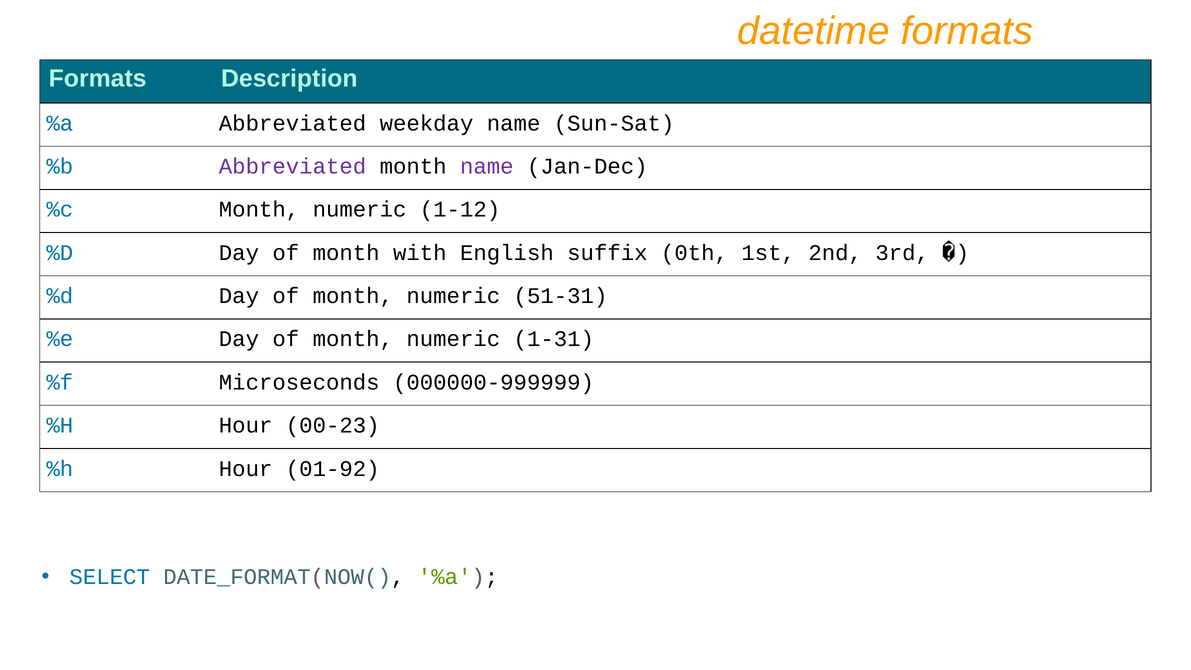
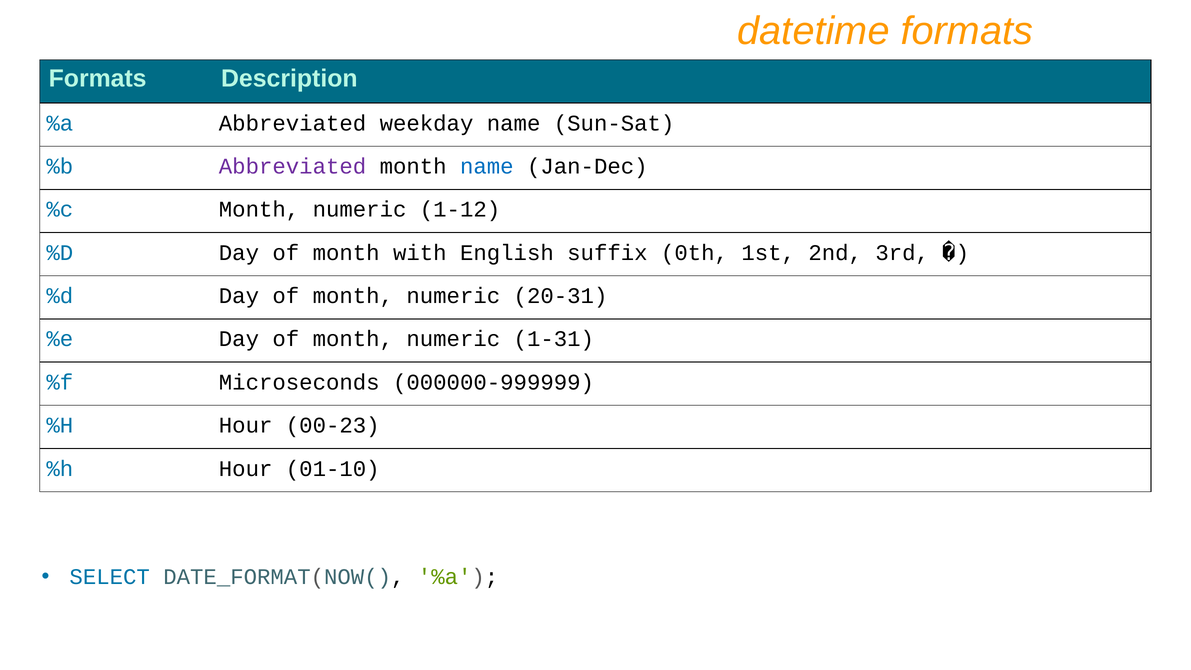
name at (487, 166) colour: purple -> blue
51-31: 51-31 -> 20-31
01-92: 01-92 -> 01-10
